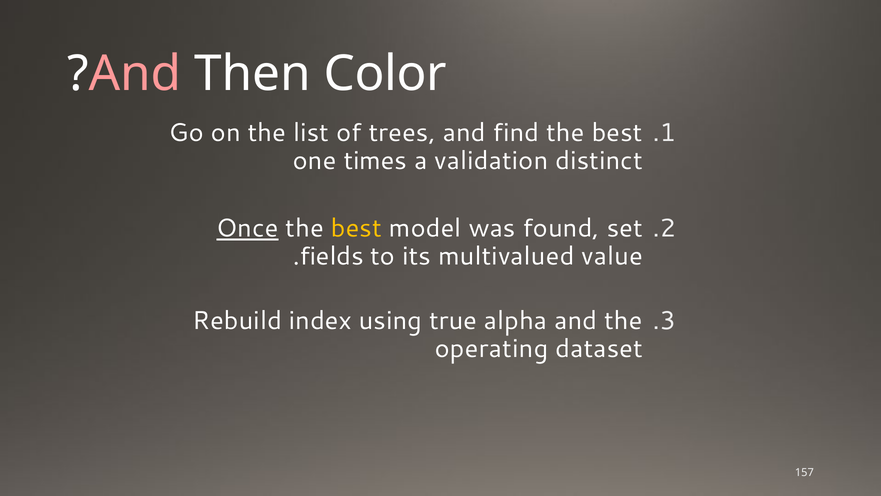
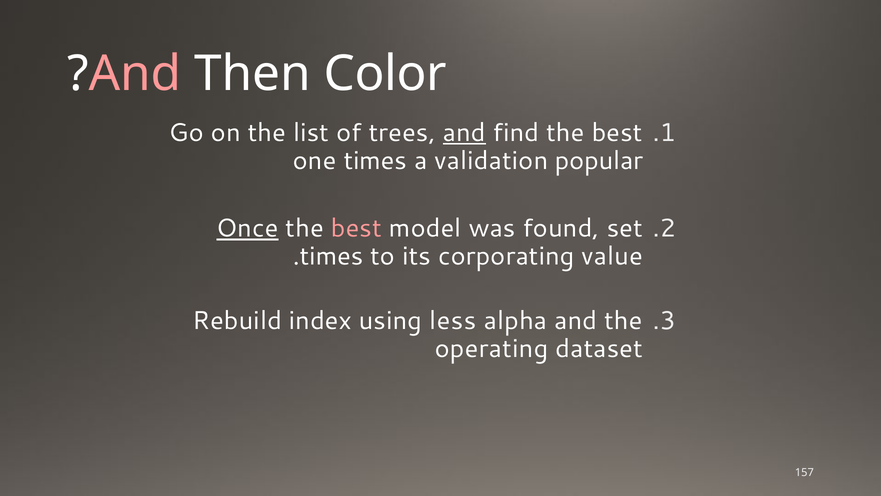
and at (464, 133) underline: none -> present
distinct: distinct -> popular
best at (356, 228) colour: yellow -> pink
fields at (332, 256): fields -> times
multivalued: multivalued -> corporating
true: true -> less
